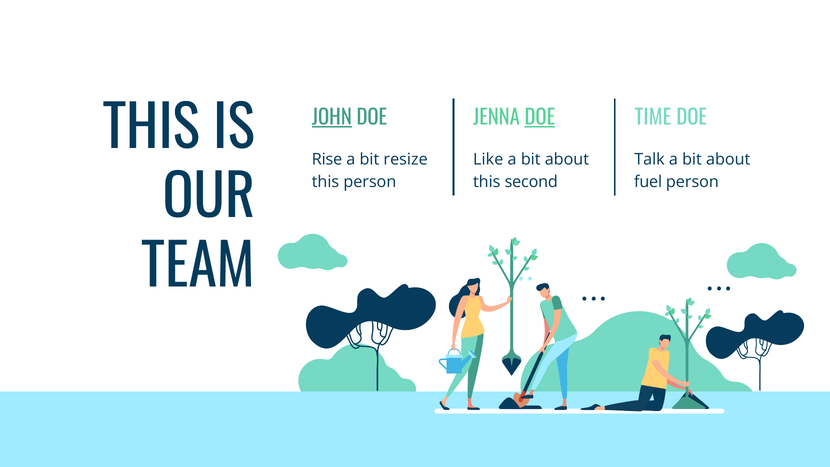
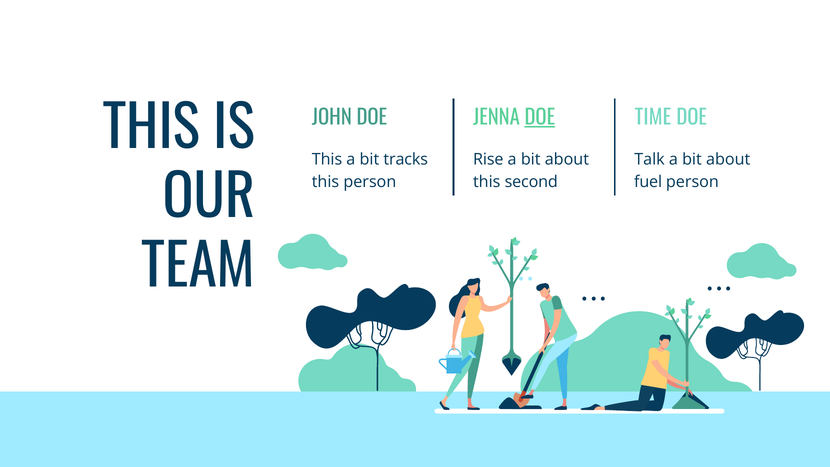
JOHN underline: present -> none
Rise at (327, 159): Rise -> This
resize: resize -> tracks
Like: Like -> Rise
